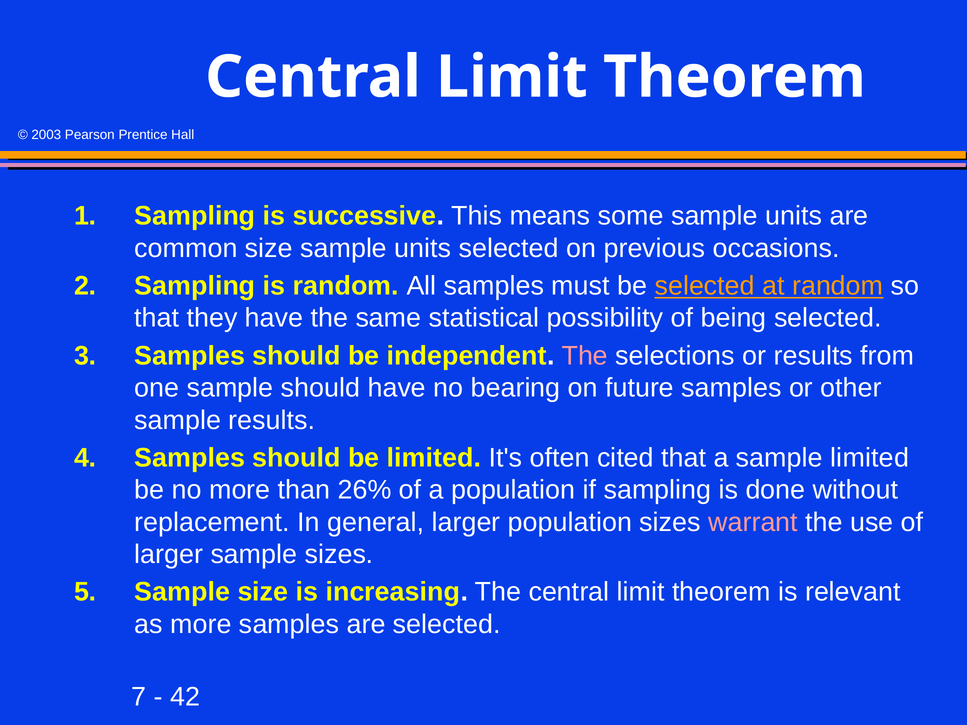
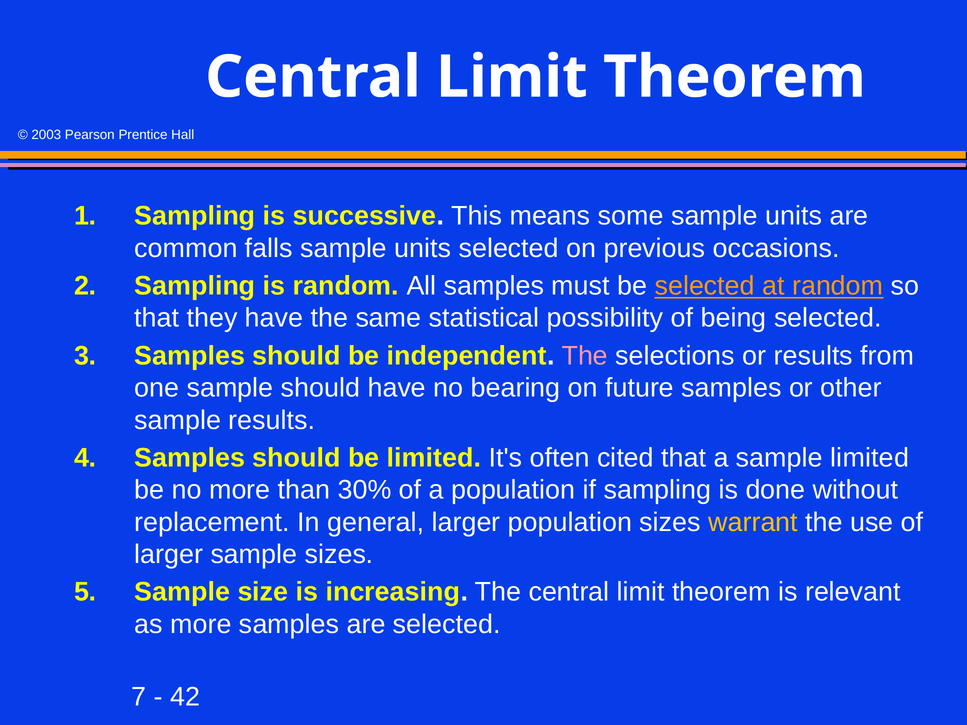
common size: size -> falls
26%: 26% -> 30%
warrant colour: pink -> yellow
